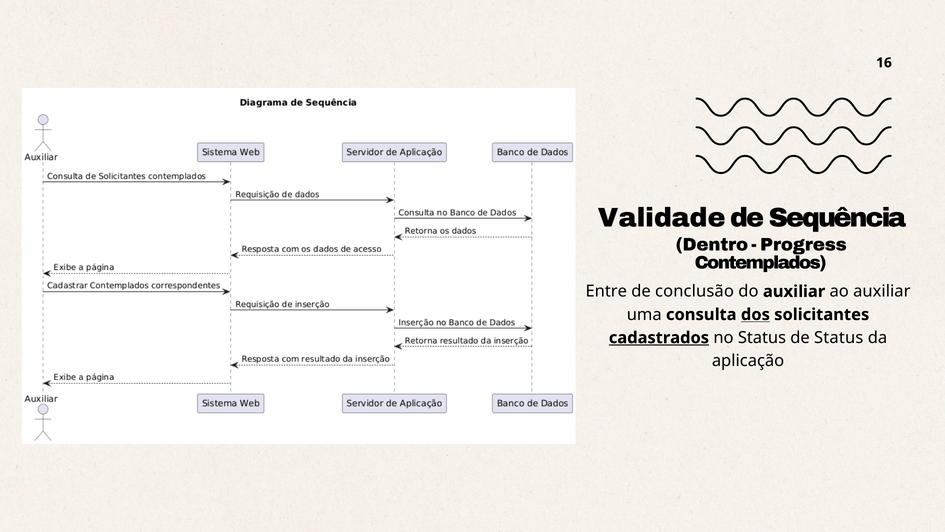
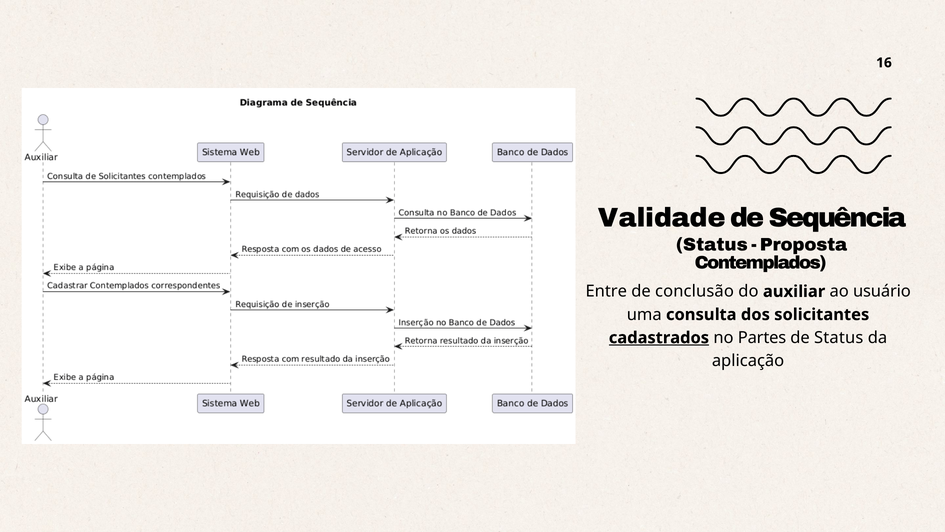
Dentro at (712, 245): Dentro -> Status
Progress: Progress -> Proposta
ao auxiliar: auxiliar -> usuário
dos underline: present -> none
no Status: Status -> Partes
